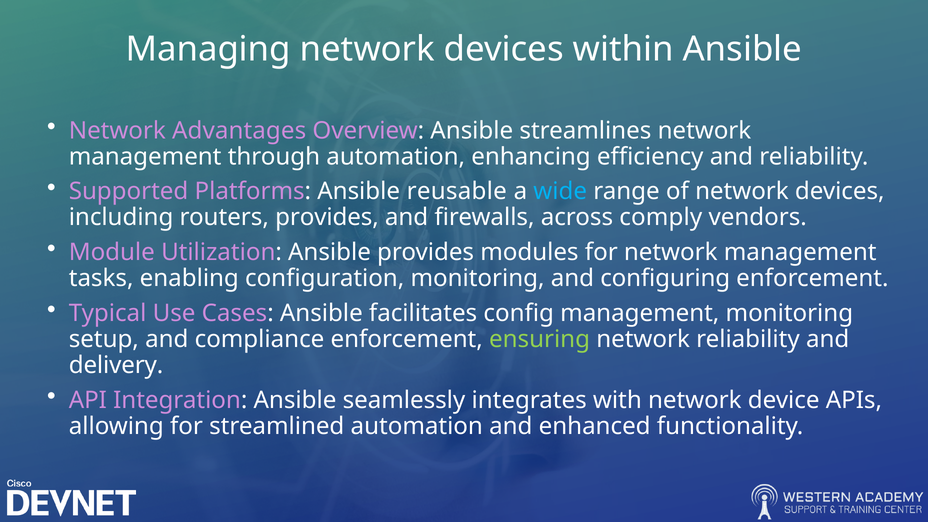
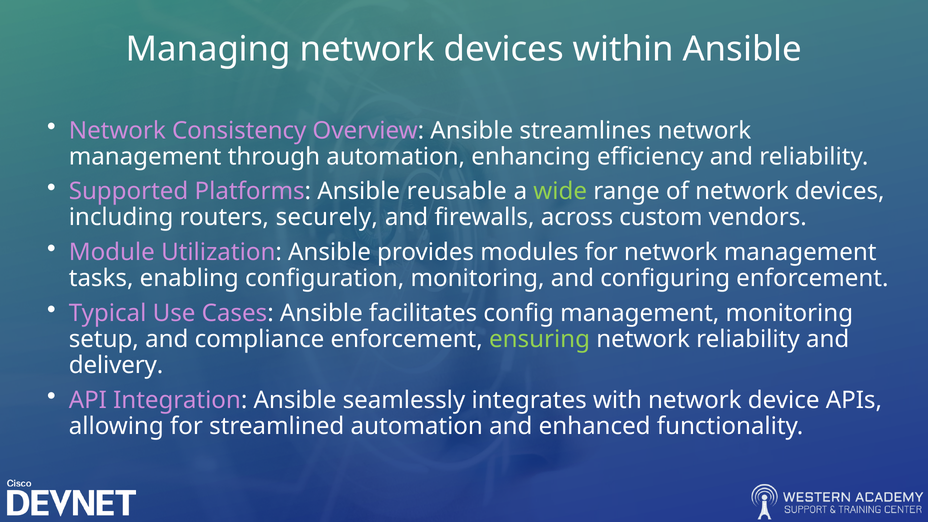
Advantages: Advantages -> Consistency
wide colour: light blue -> light green
routers provides: provides -> securely
comply: comply -> custom
